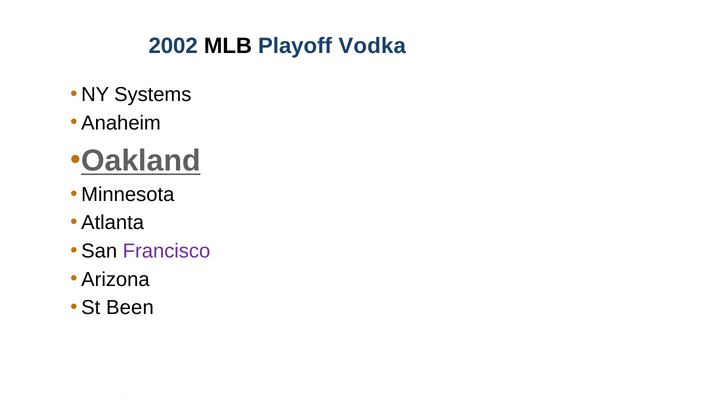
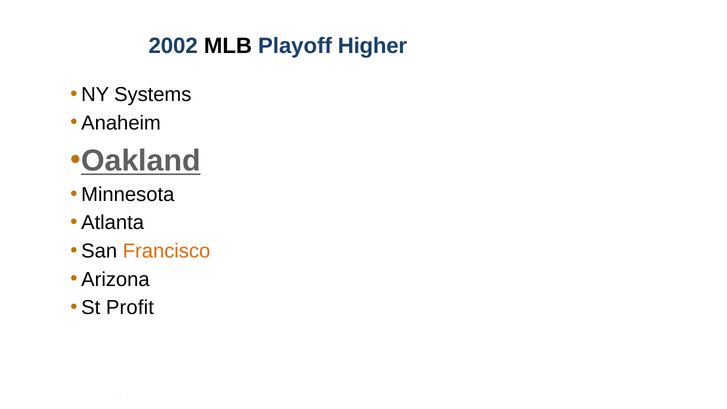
Vodka: Vodka -> Higher
Francisco colour: purple -> orange
Been: Been -> Profit
